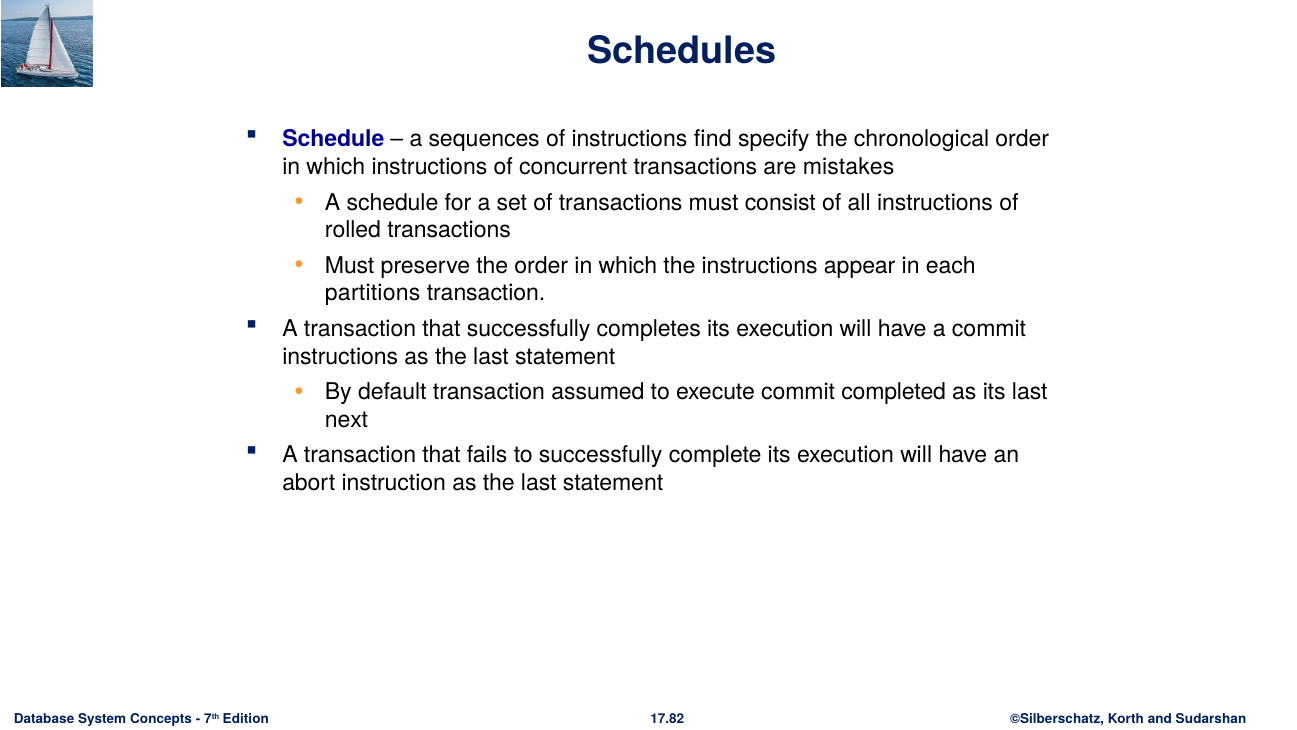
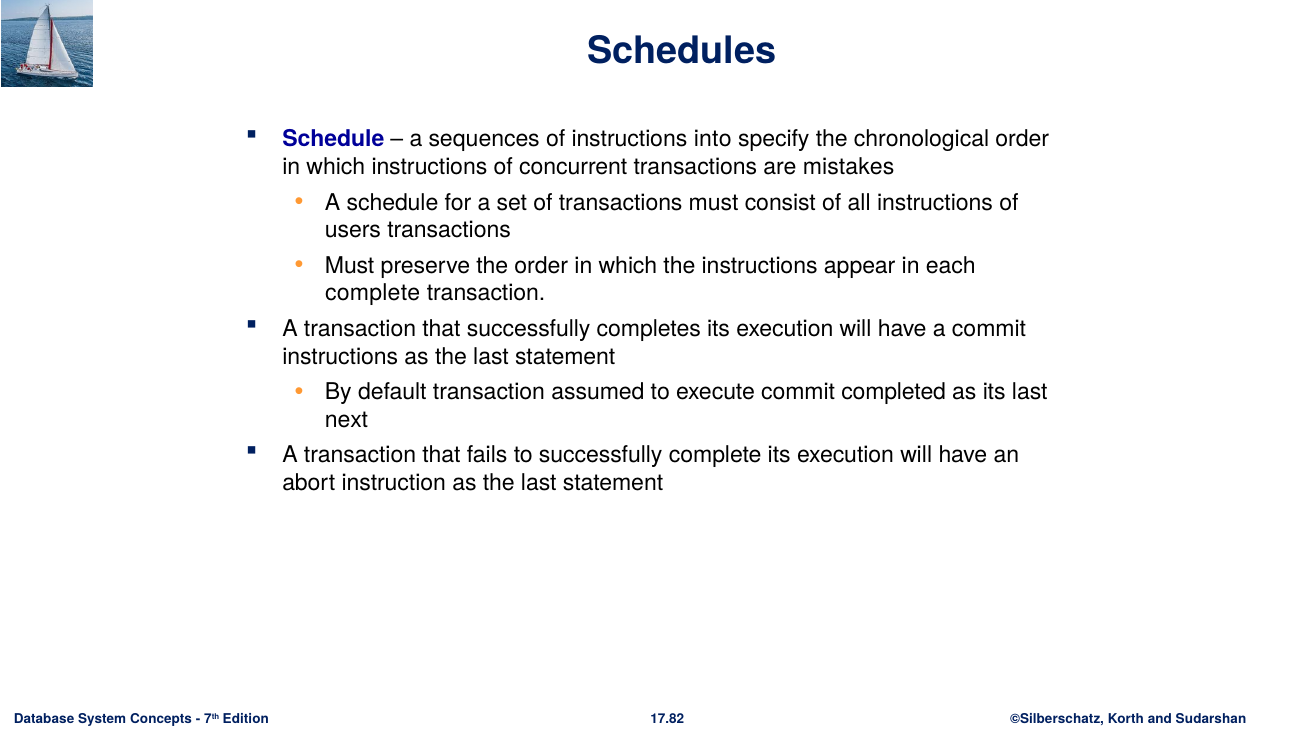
find: find -> into
rolled: rolled -> users
partitions at (373, 293): partitions -> complete
